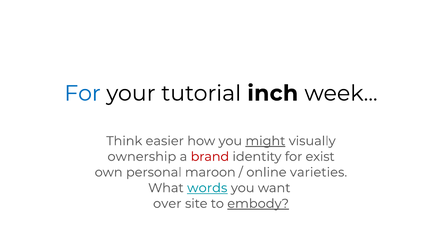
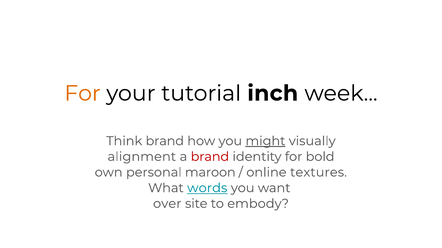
For at (82, 94) colour: blue -> orange
Think easier: easier -> brand
ownership: ownership -> alignment
exist: exist -> bold
varieties: varieties -> textures
embody underline: present -> none
